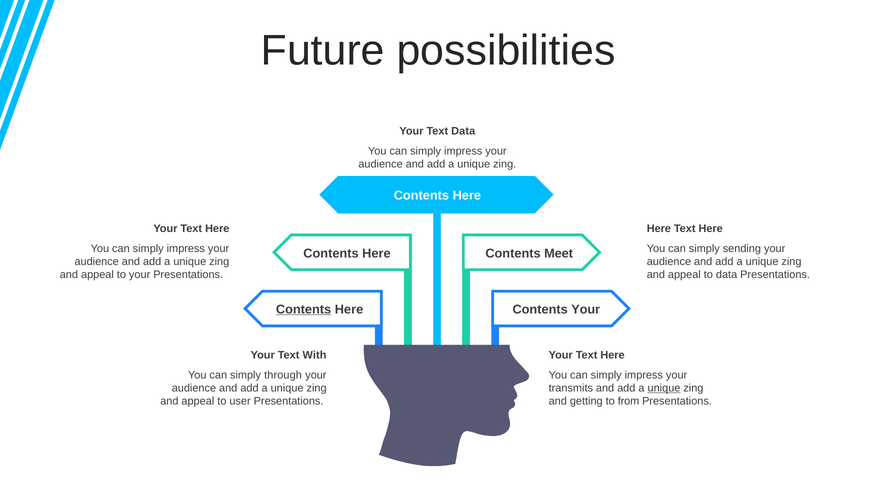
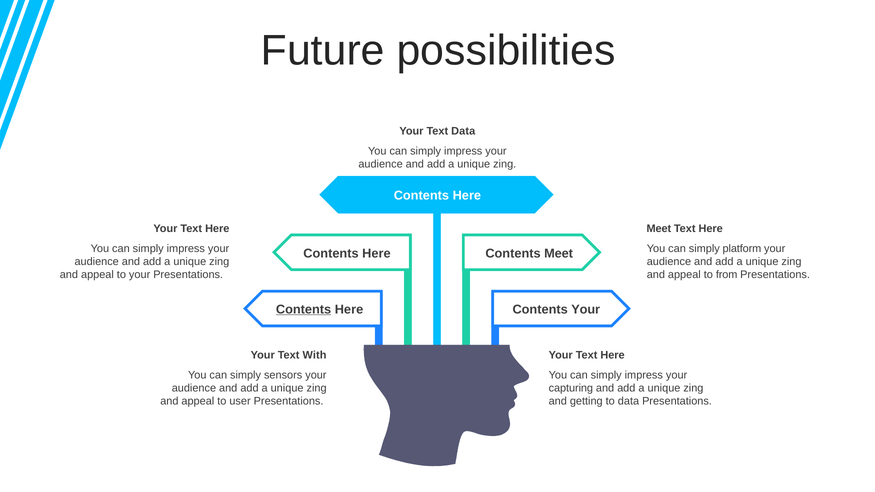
Here at (659, 229): Here -> Meet
sending: sending -> platform
to data: data -> from
through: through -> sensors
transmits: transmits -> capturing
unique at (664, 388) underline: present -> none
to from: from -> data
